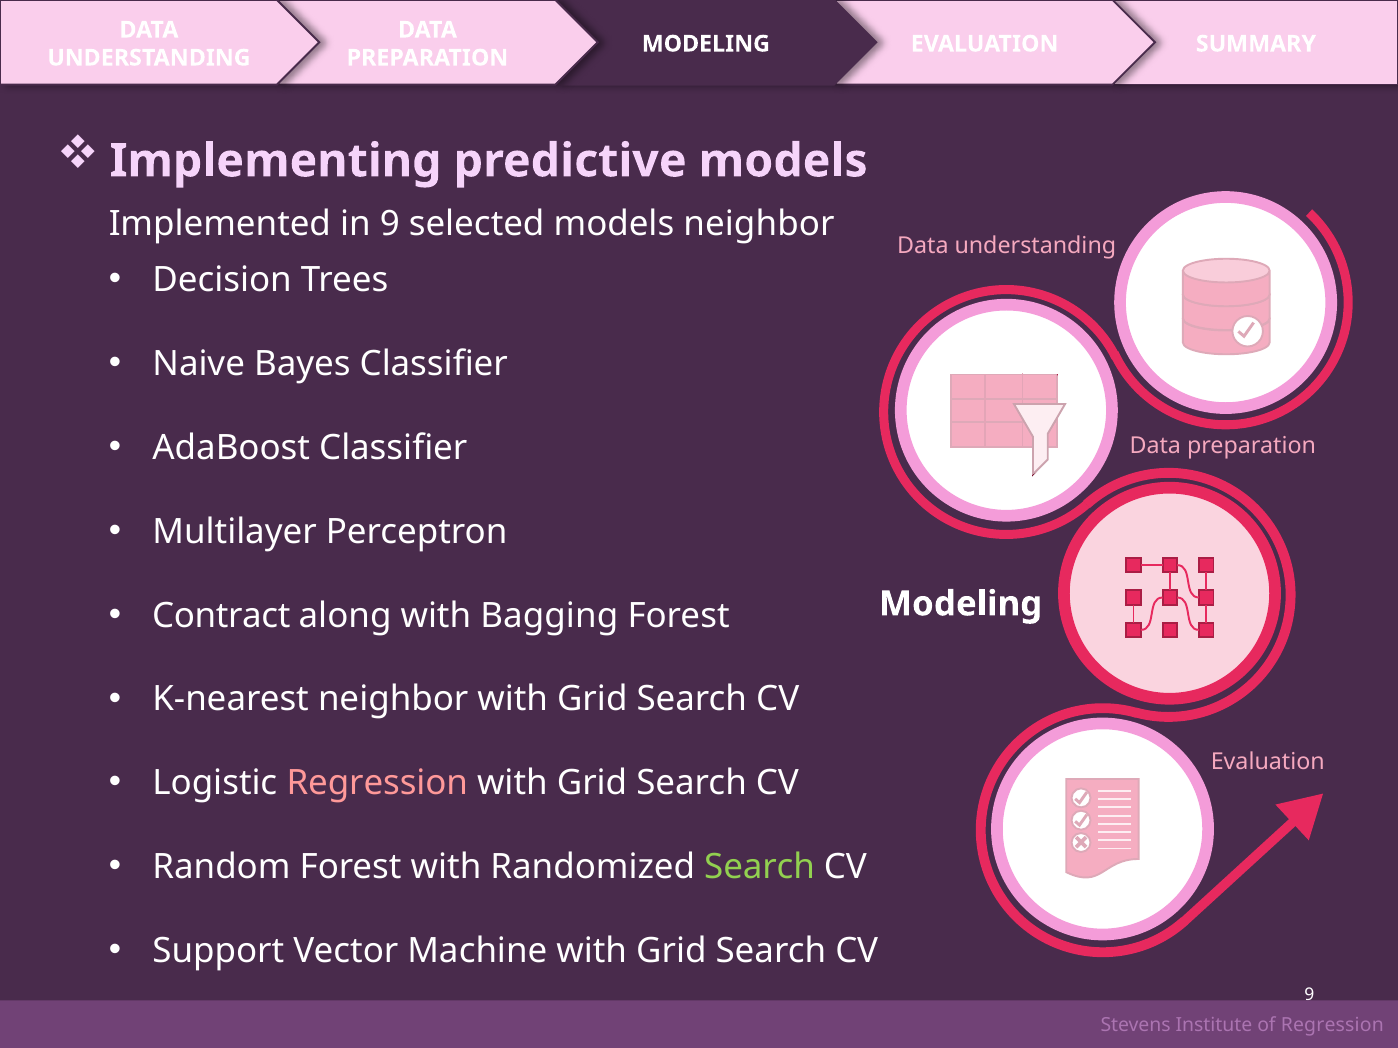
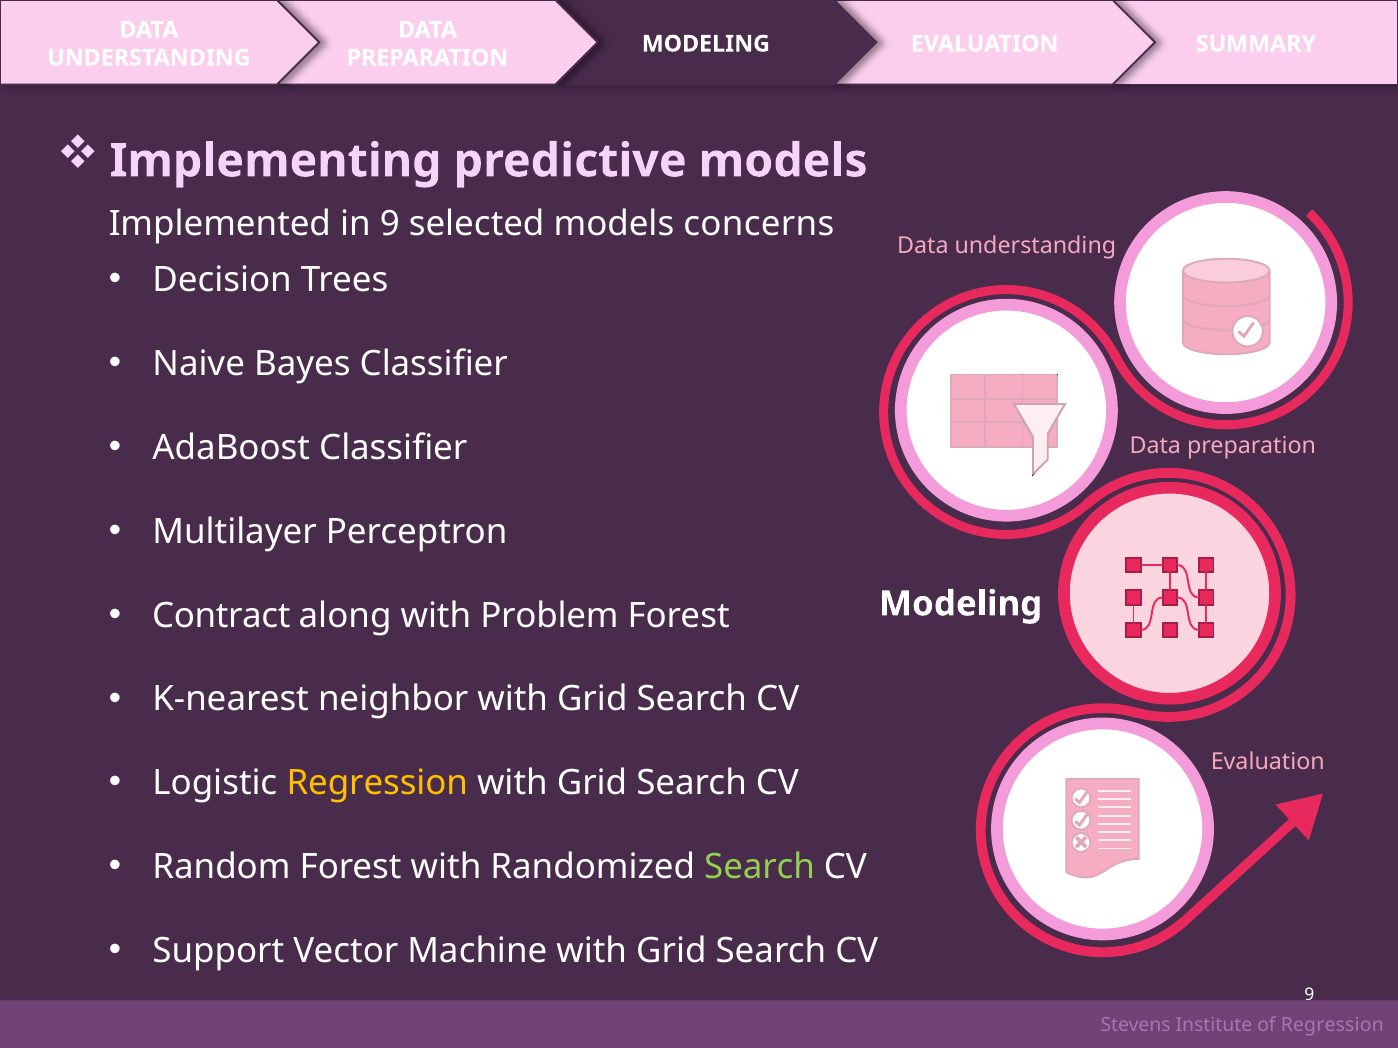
models neighbor: neighbor -> concerns
Bagging: Bagging -> Problem
Regression at (377, 784) colour: pink -> yellow
